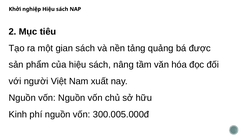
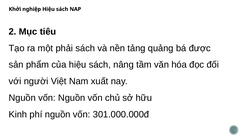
gian: gian -> phải
300.005.000đ: 300.005.000đ -> 301.000.000đ
